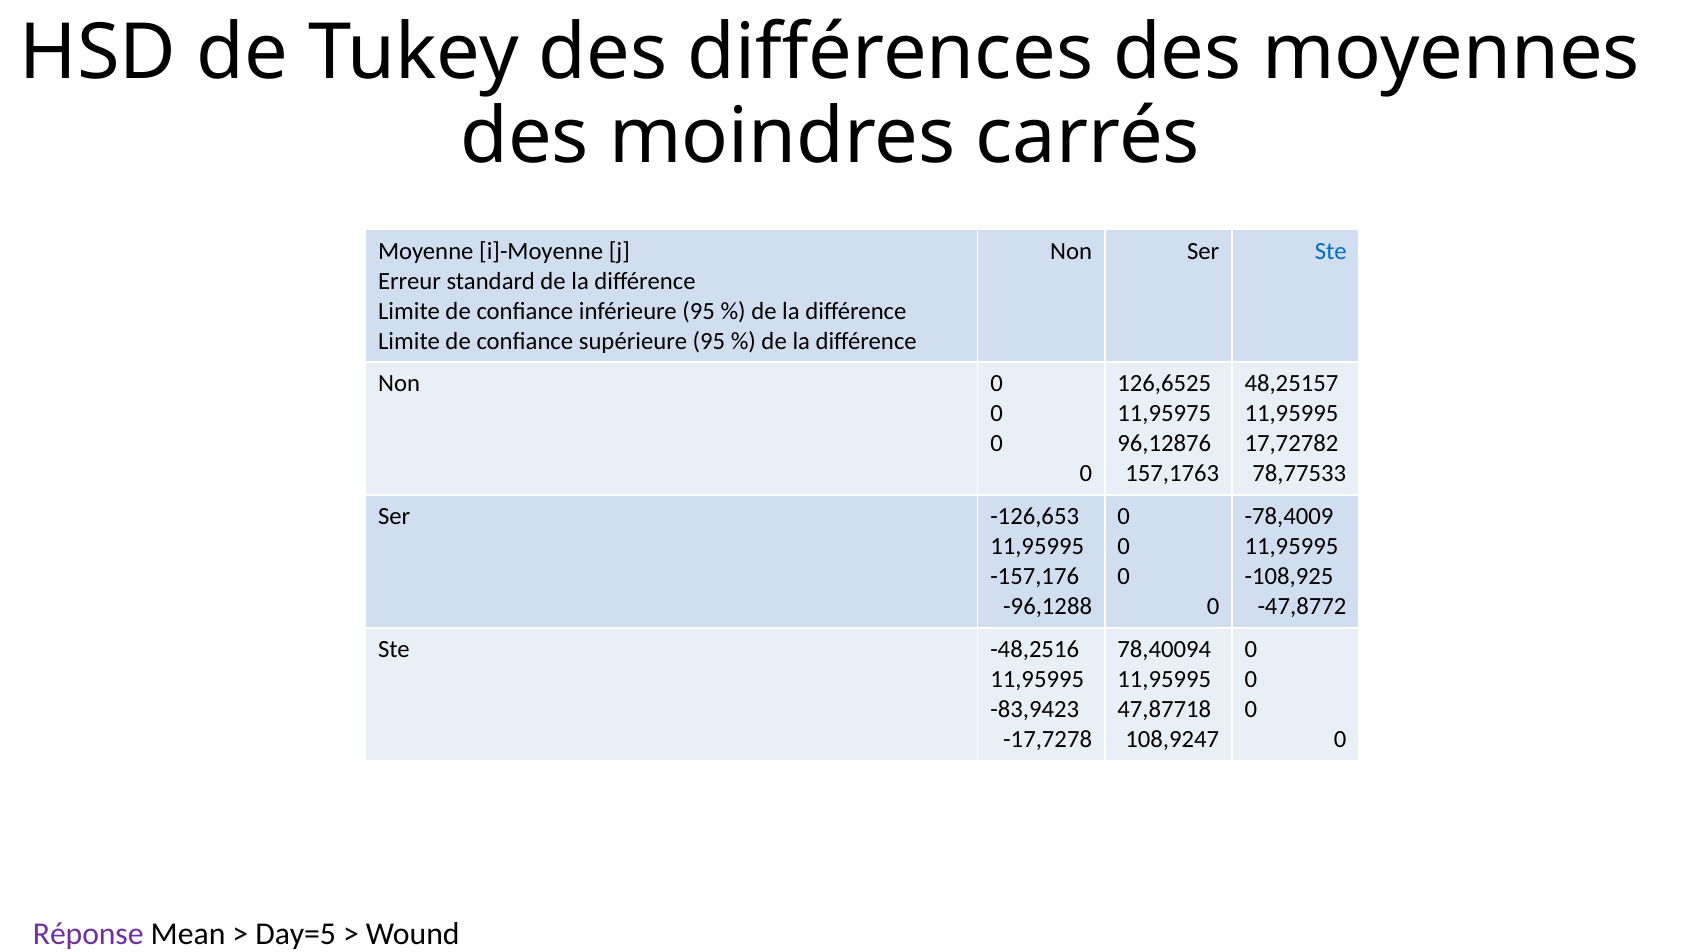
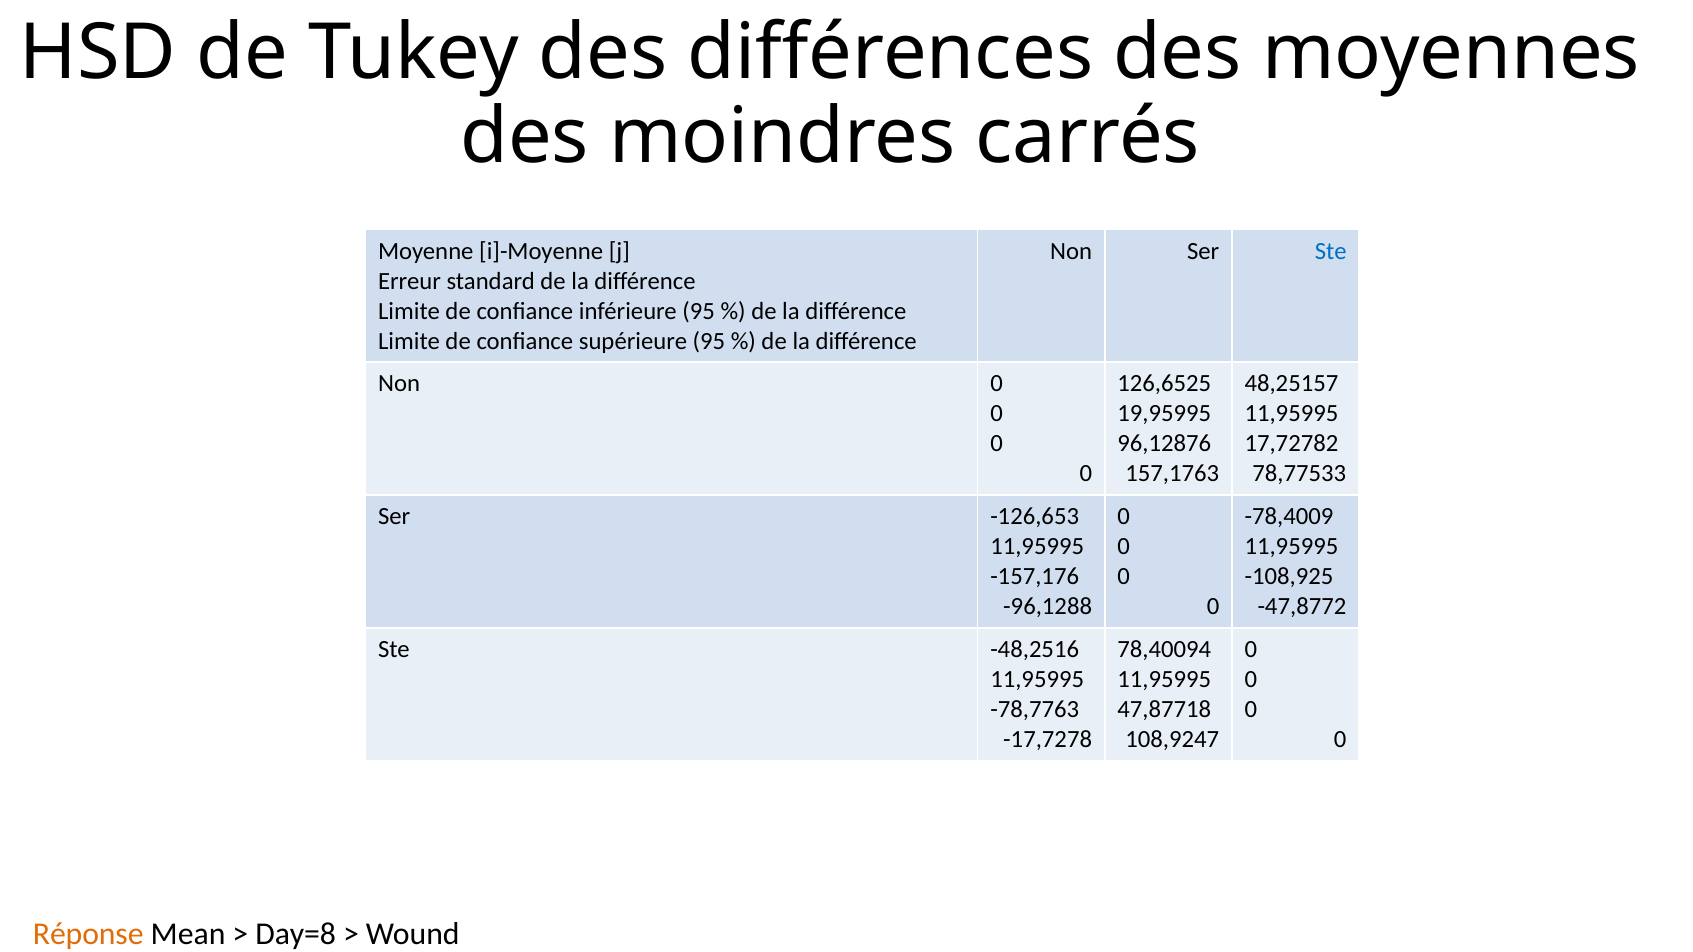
11,95975: 11,95975 -> 19,95995
-83,9423: -83,9423 -> -78,7763
Réponse colour: purple -> orange
Day=5: Day=5 -> Day=8
